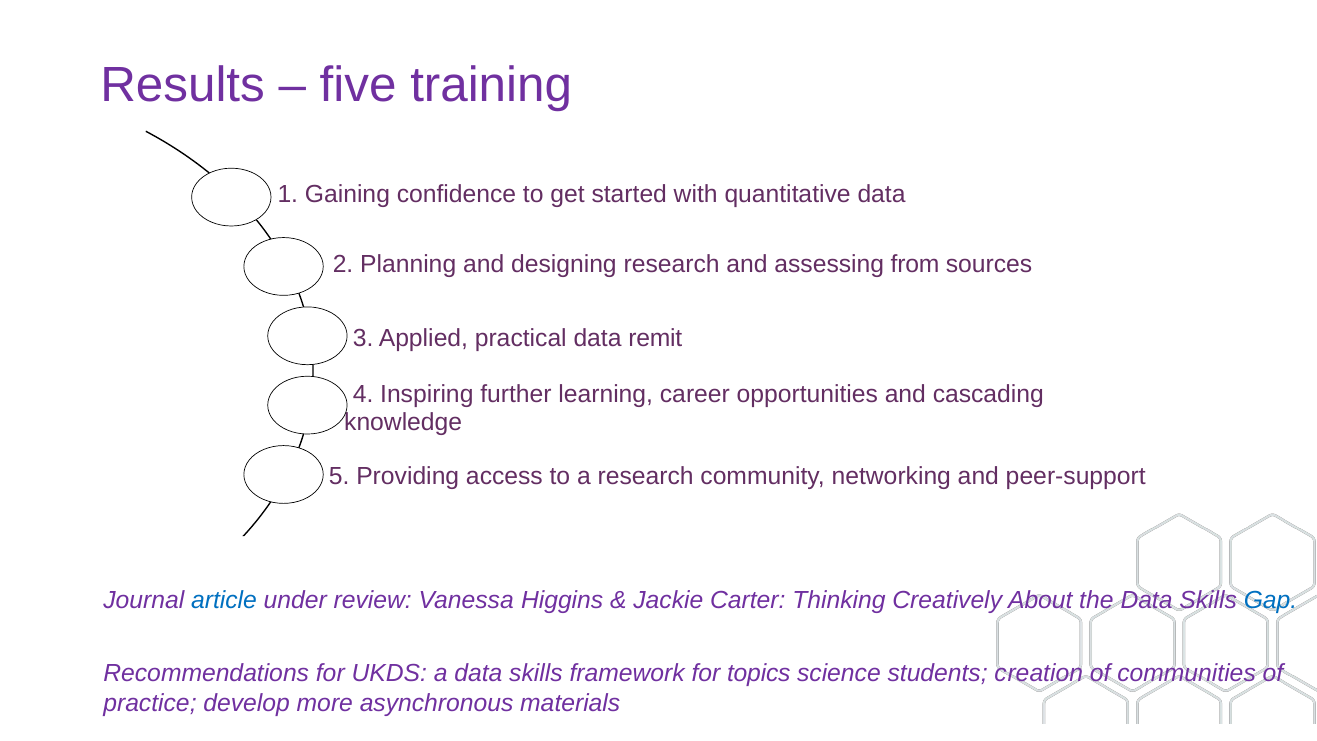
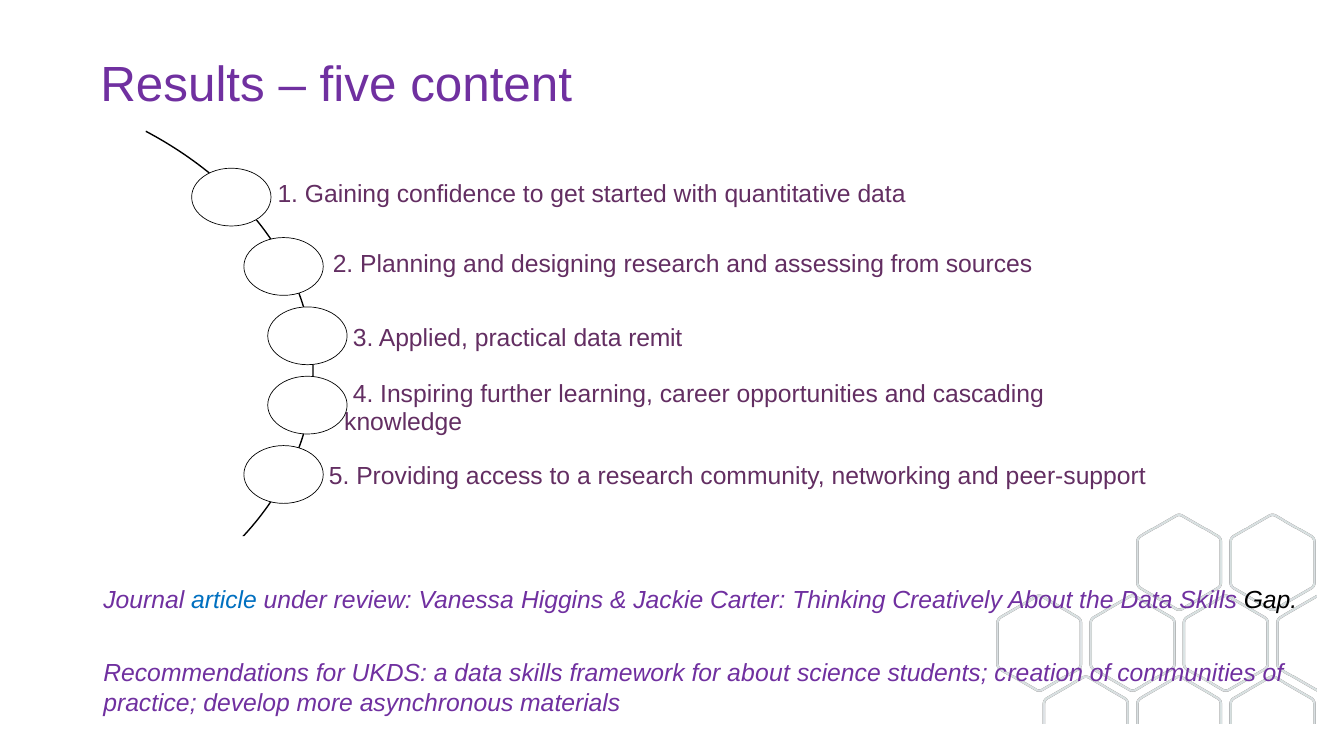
training: training -> content
Gap colour: blue -> black
for topics: topics -> about
